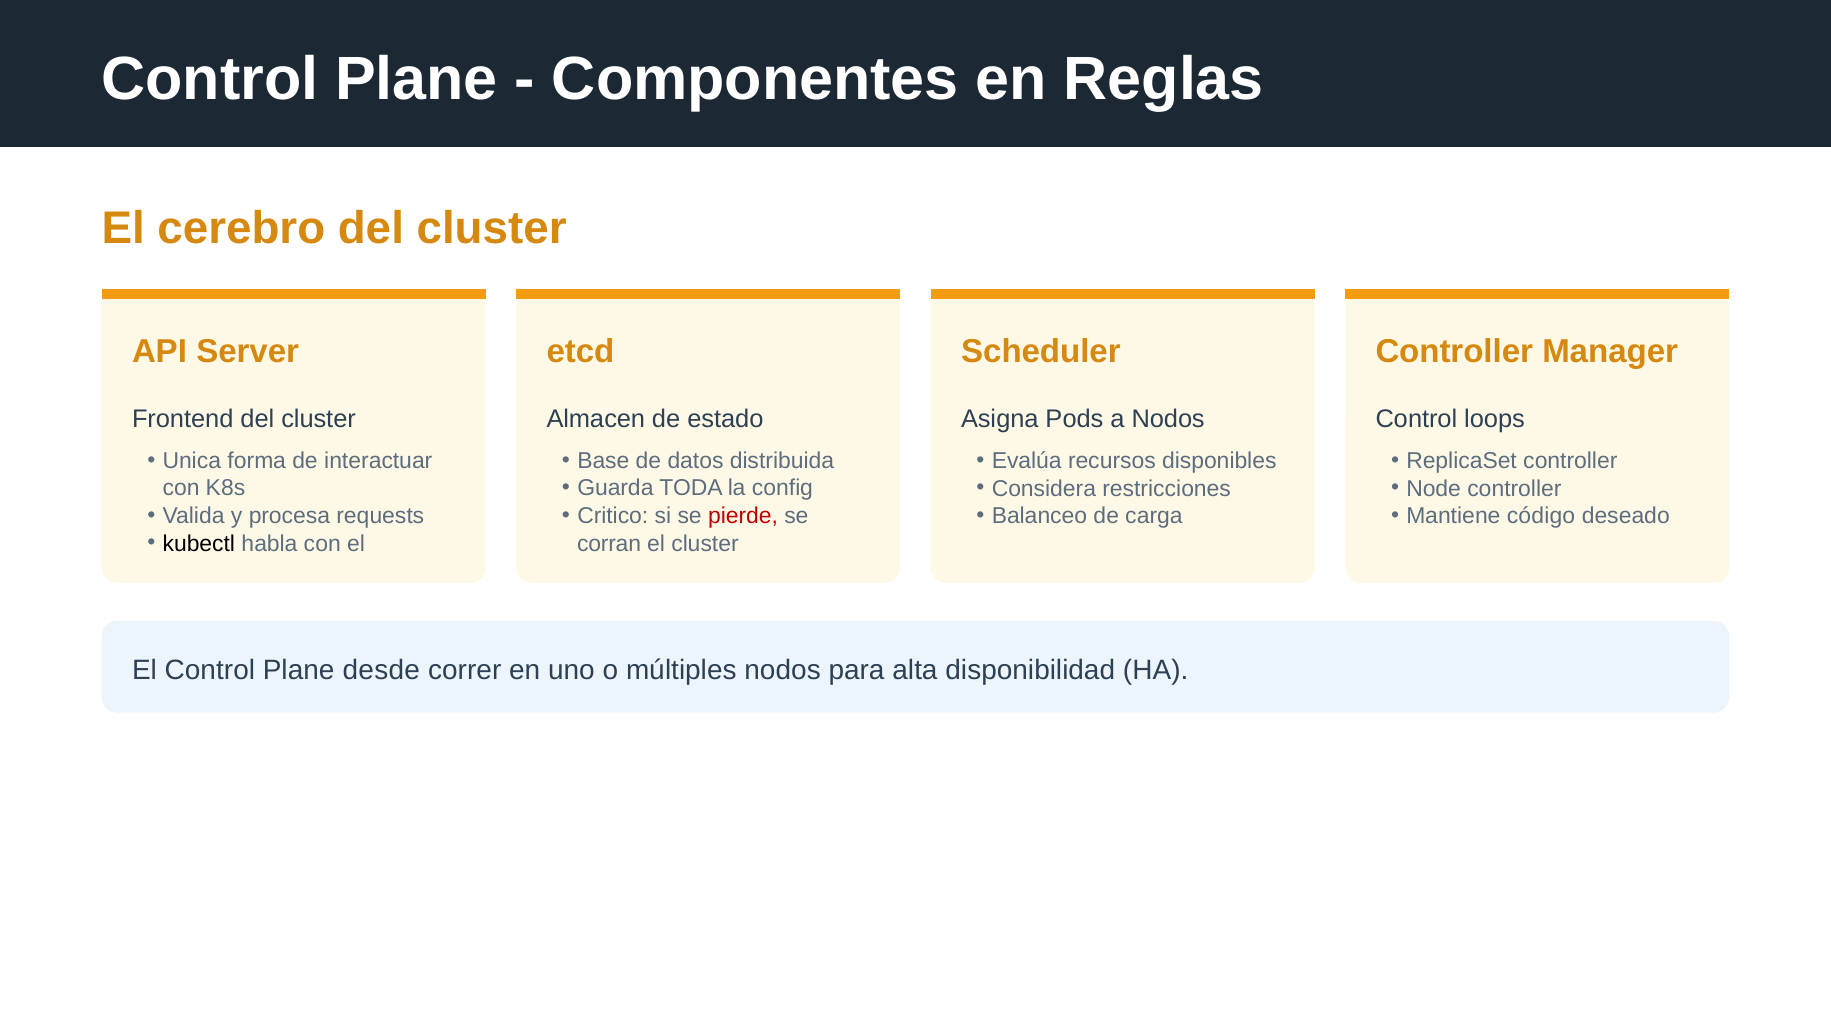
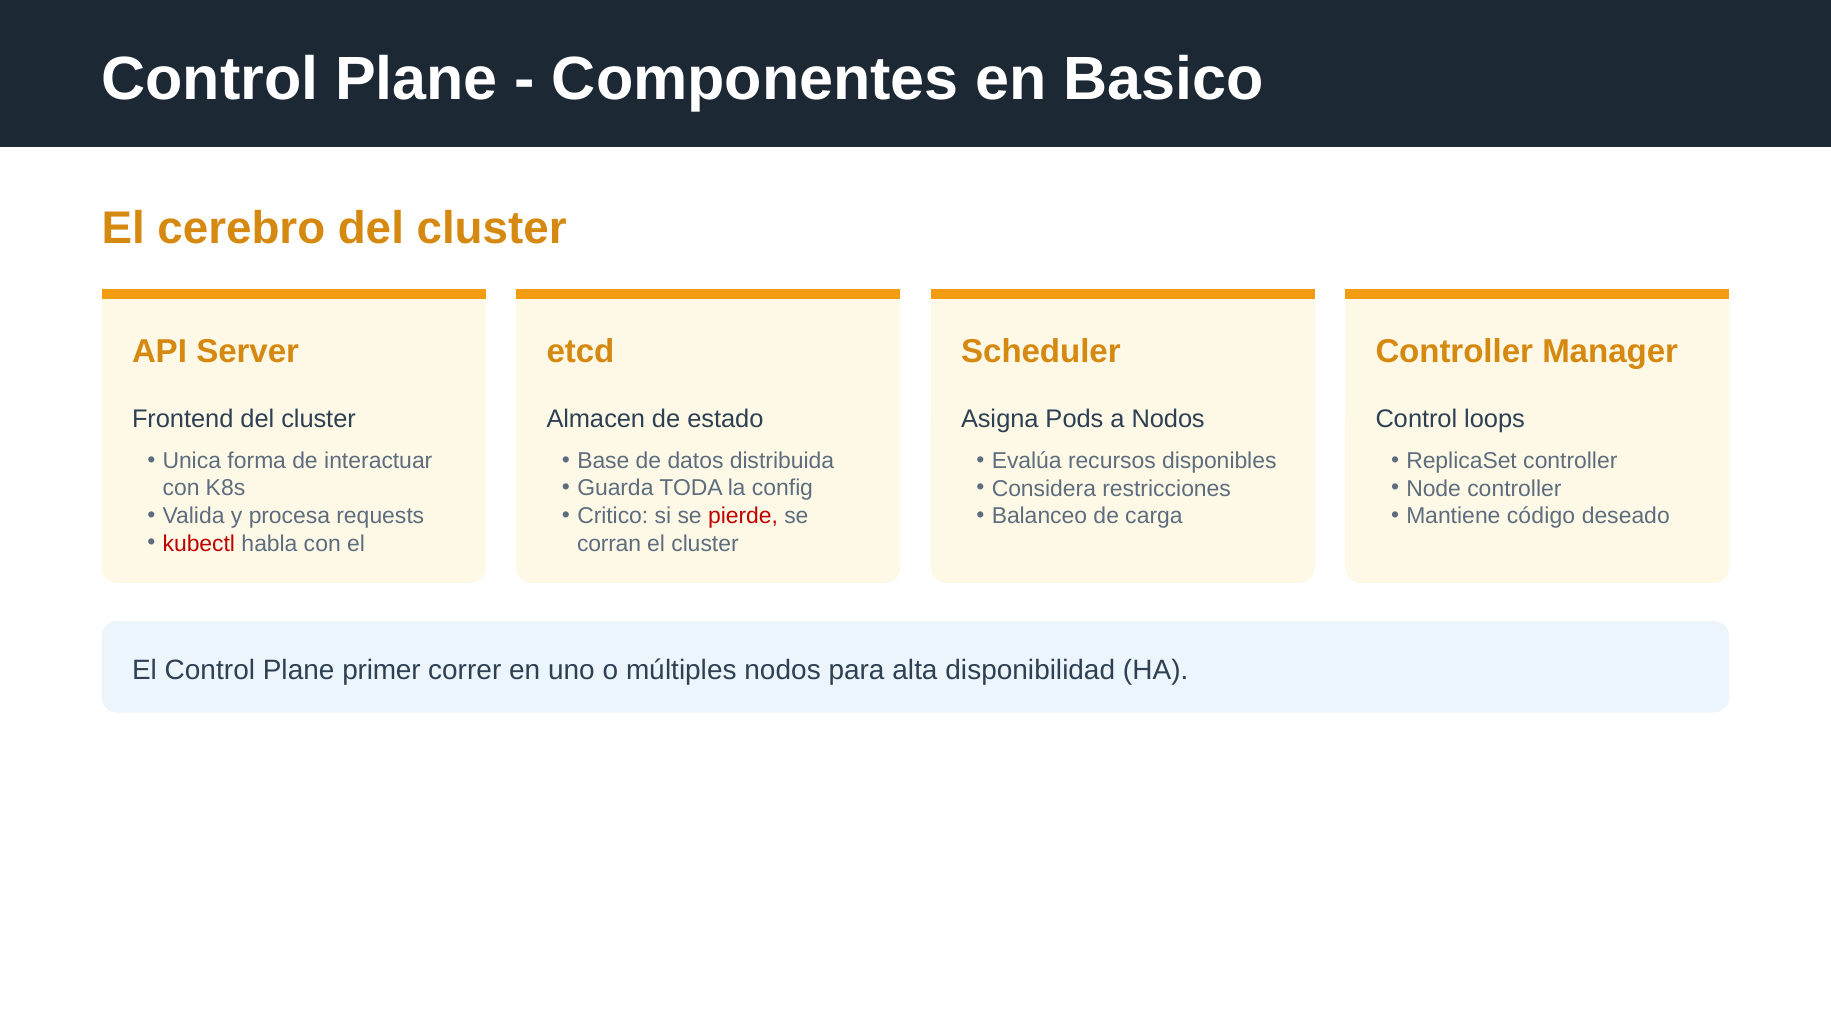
Reglas: Reglas -> Basico
kubectl colour: black -> red
desde: desde -> primer
